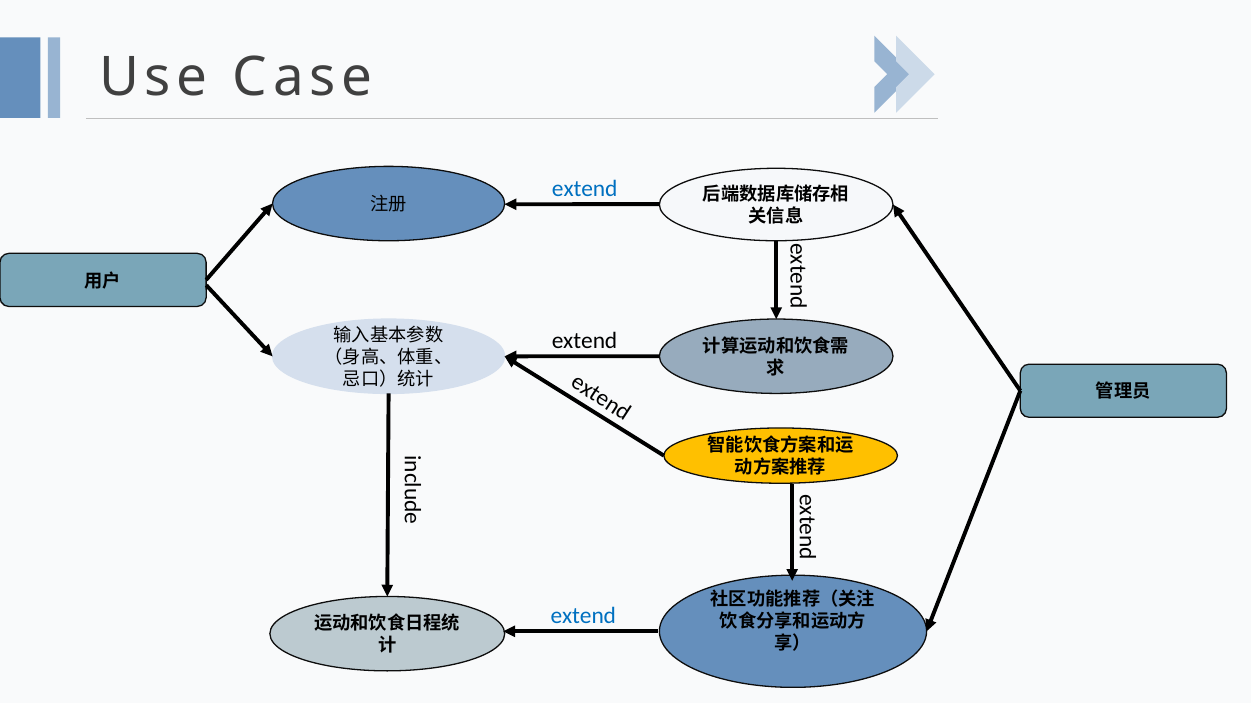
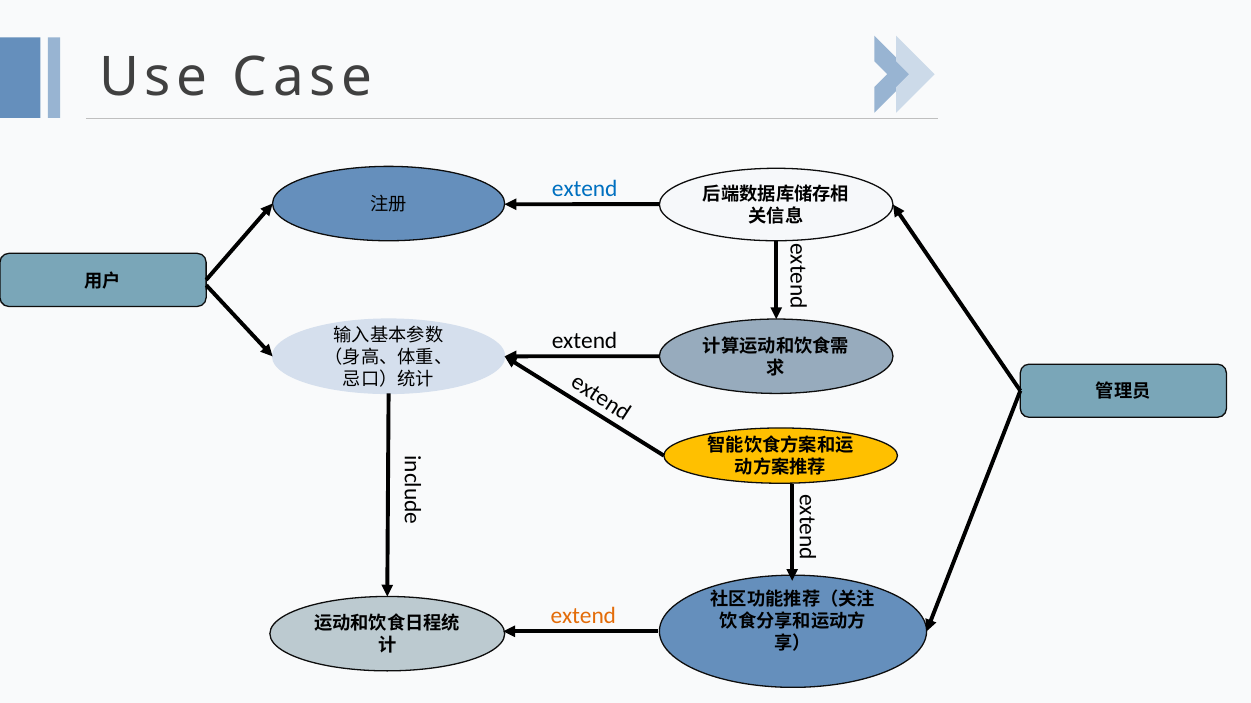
extend at (583, 617) colour: blue -> orange
